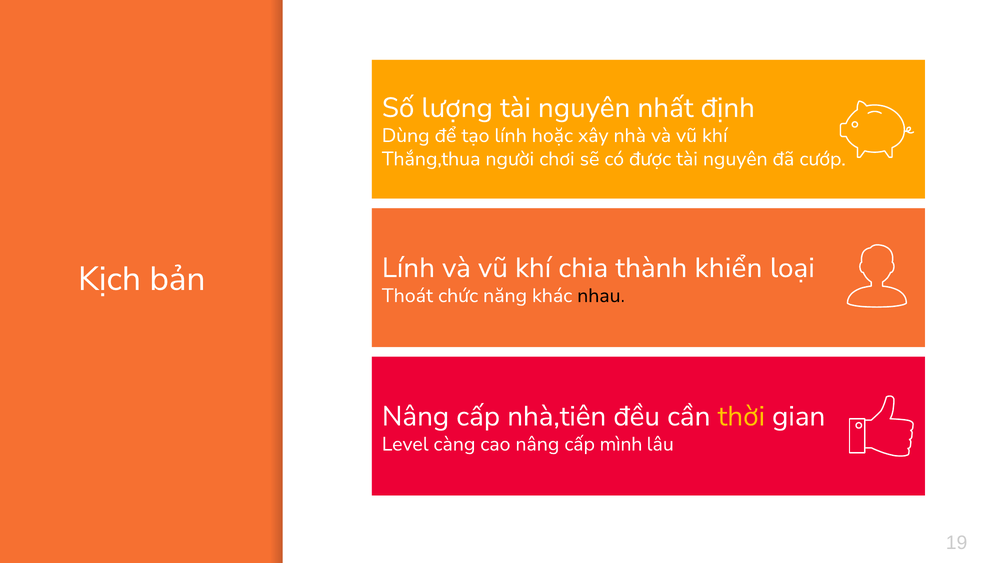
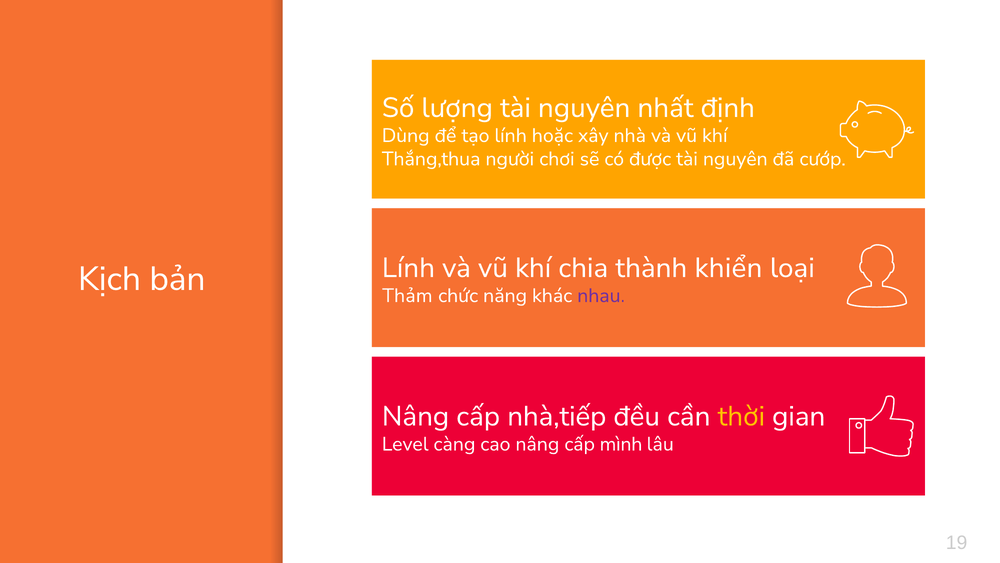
Thoát: Thoát -> Thảm
nhau colour: black -> purple
nhà,tiên: nhà,tiên -> nhà,tiếp
